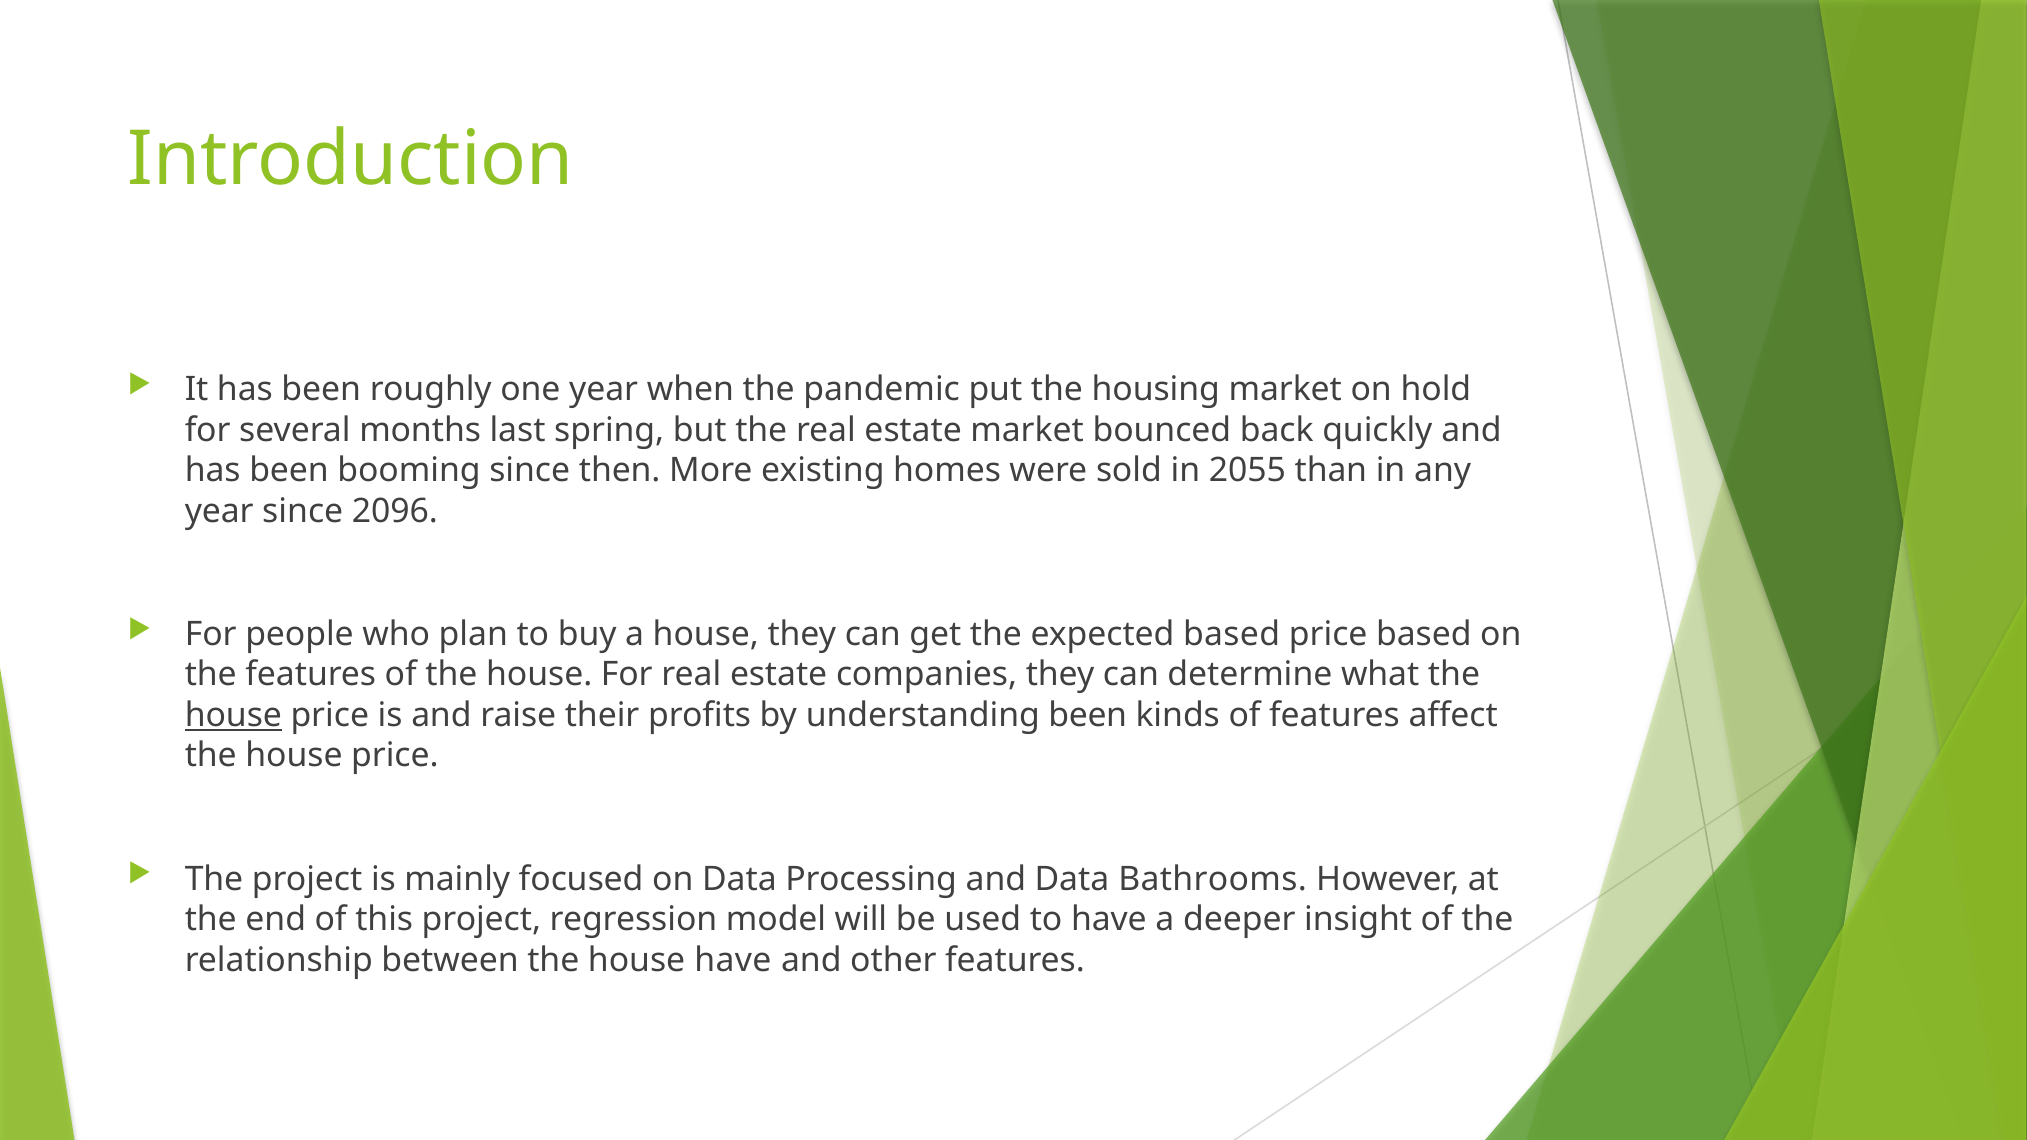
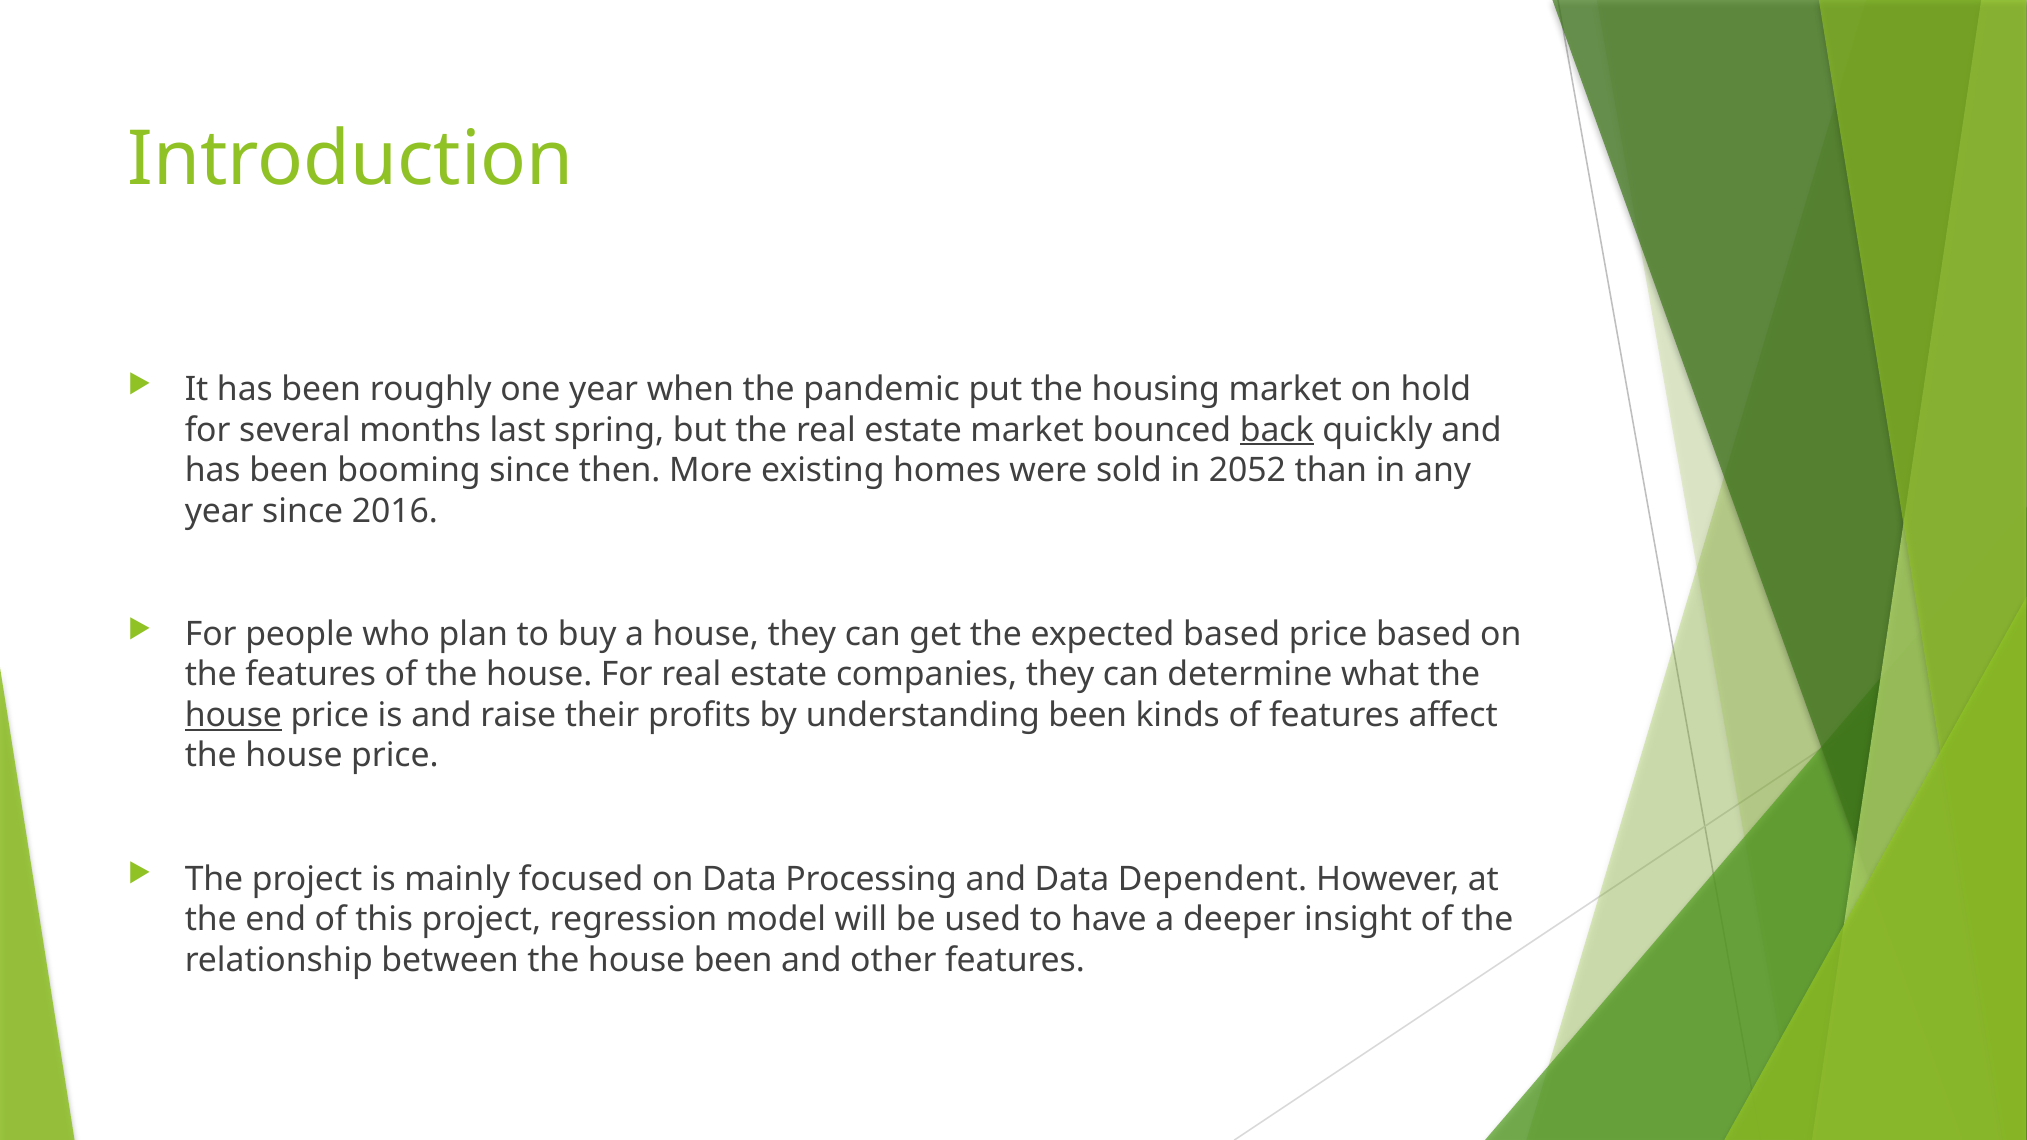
back underline: none -> present
2055: 2055 -> 2052
2096: 2096 -> 2016
Bathrooms: Bathrooms -> Dependent
house have: have -> been
